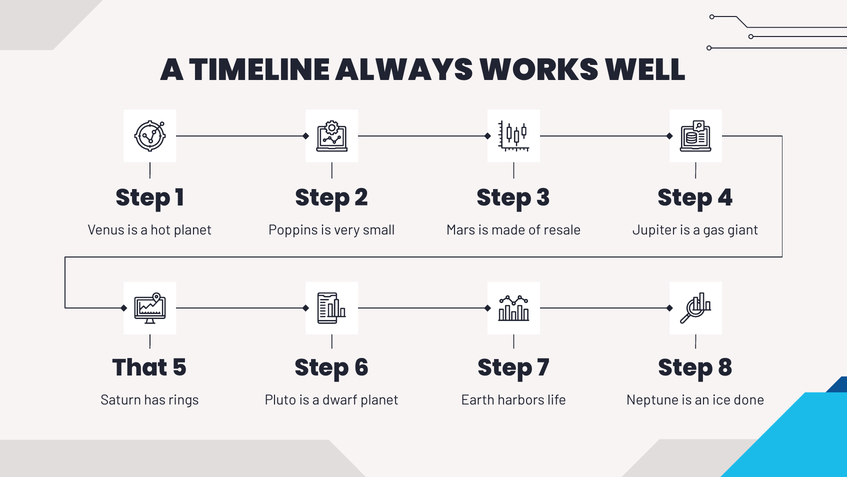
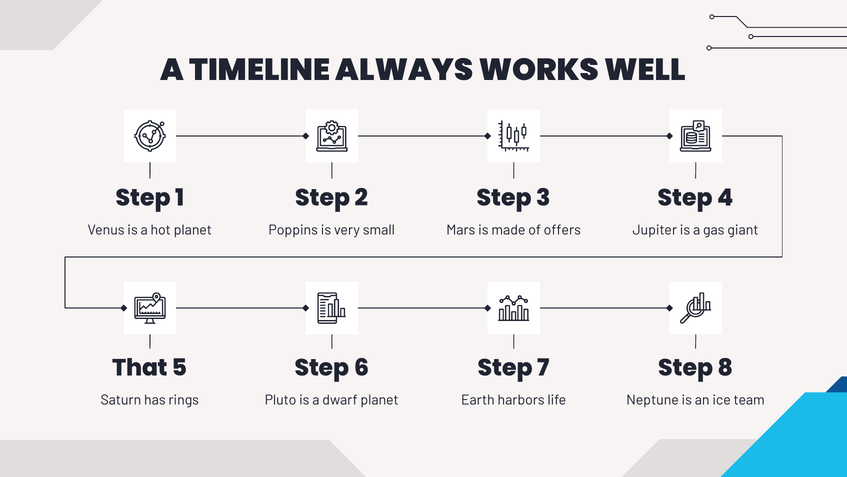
resale: resale -> offers
done: done -> team
